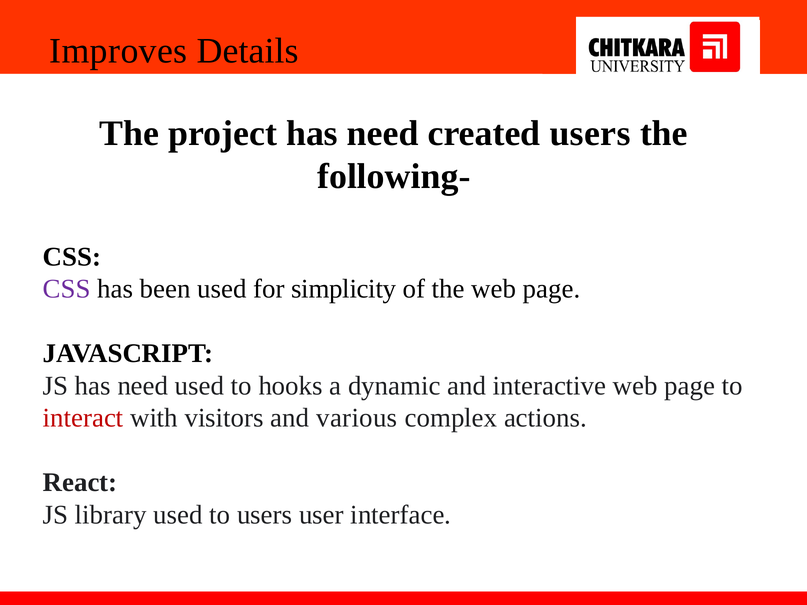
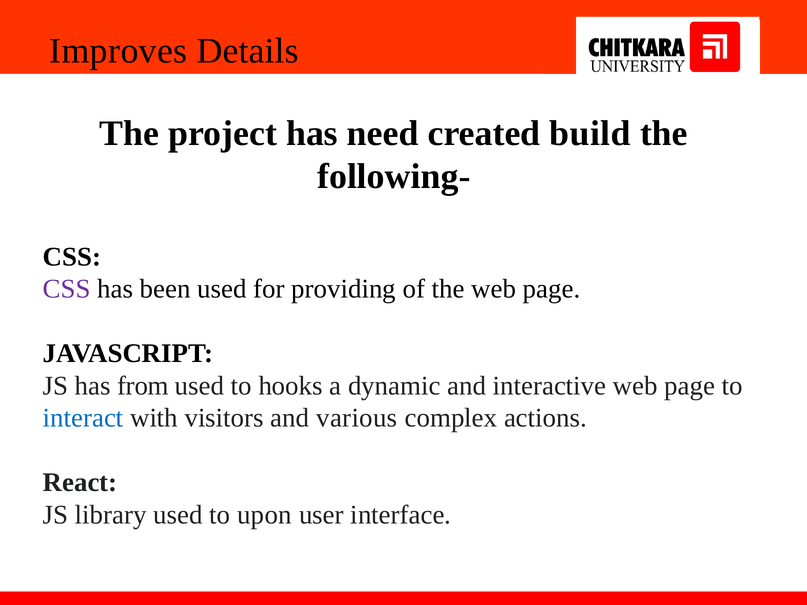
created users: users -> build
simplicity: simplicity -> providing
JS has need: need -> from
interact colour: red -> blue
to users: users -> upon
